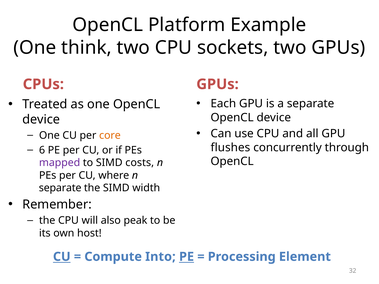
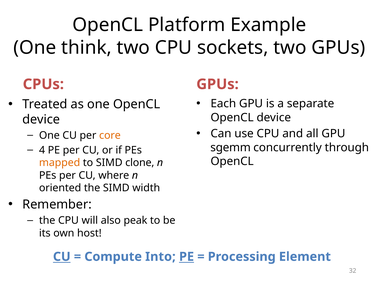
flushes: flushes -> sgemm
6: 6 -> 4
mapped colour: purple -> orange
costs: costs -> clone
separate at (60, 188): separate -> oriented
